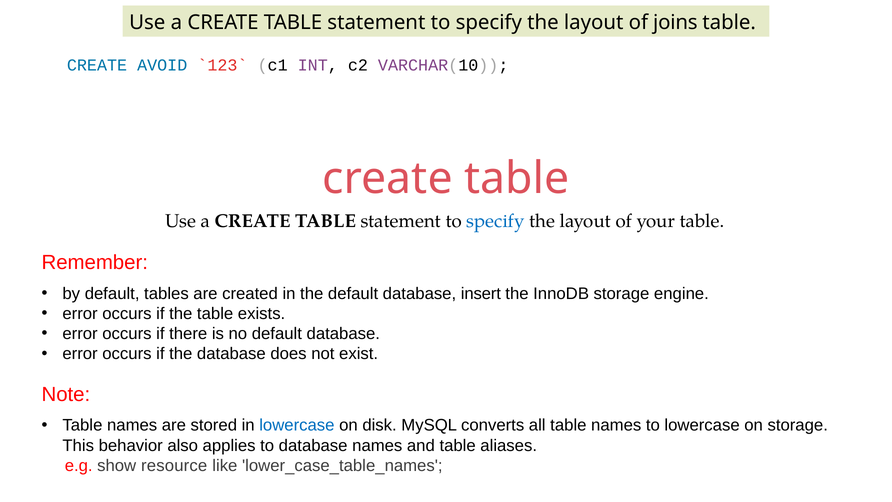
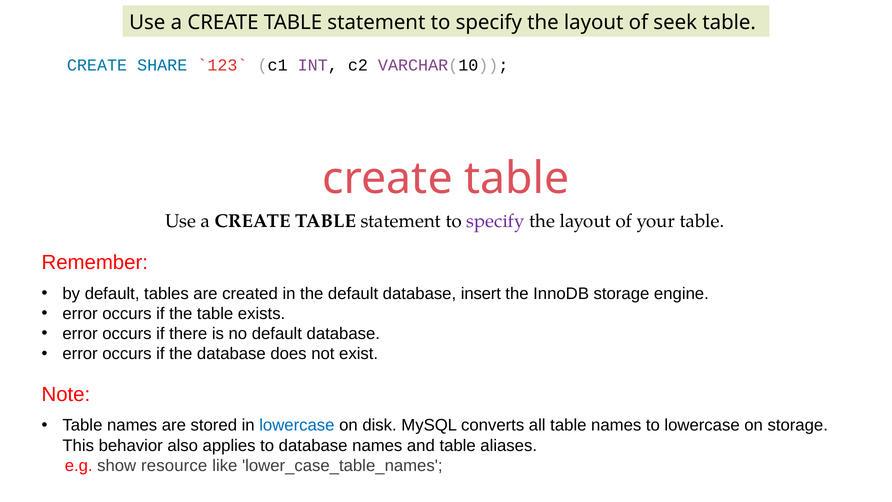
joins: joins -> seek
AVOID: AVOID -> SHARE
specify at (495, 221) colour: blue -> purple
